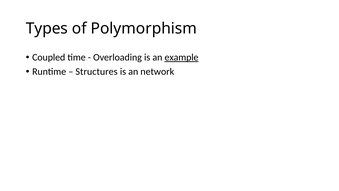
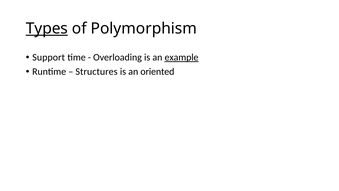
Types underline: none -> present
Coupled: Coupled -> Support
network: network -> oriented
